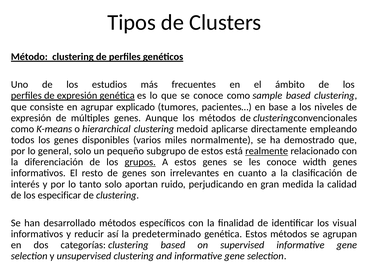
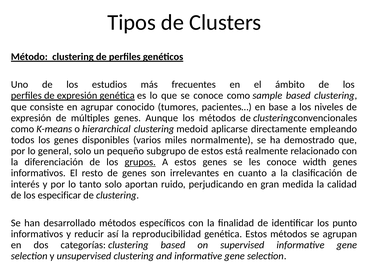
explicado: explicado -> conocido
realmente underline: present -> none
visual: visual -> punto
predeterminado: predeterminado -> reproducibilidad
